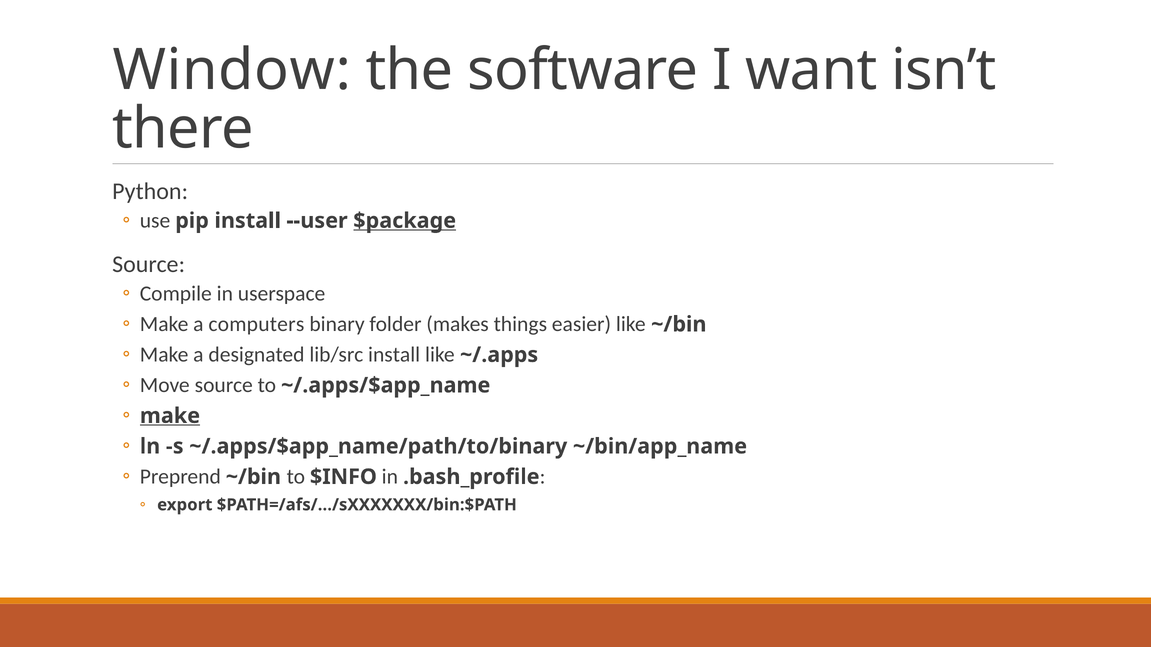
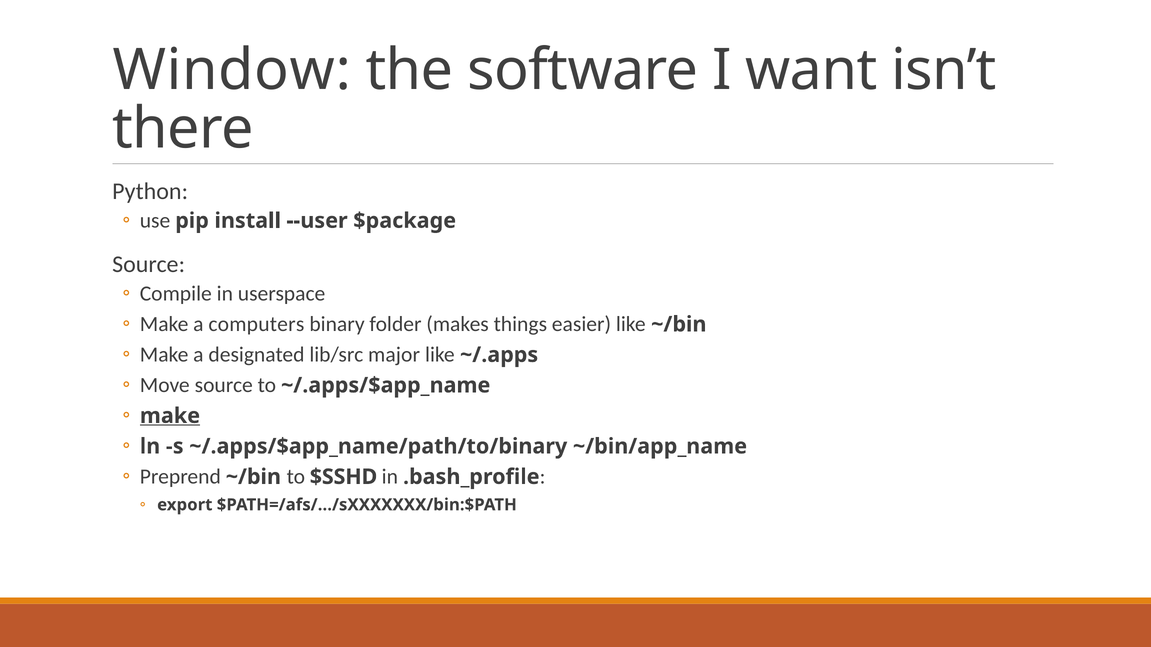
$package underline: present -> none
lib/src install: install -> major
$INFO: $INFO -> $SSHD
